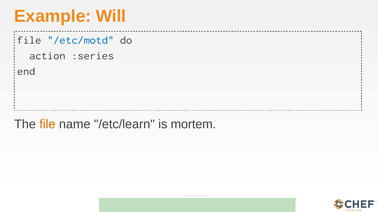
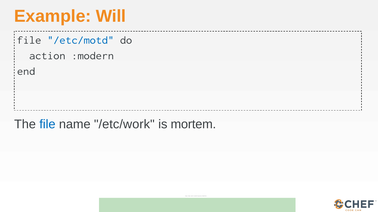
:series: :series -> :modern
file at (47, 125) colour: orange -> blue
/etc/learn: /etc/learn -> /etc/work
